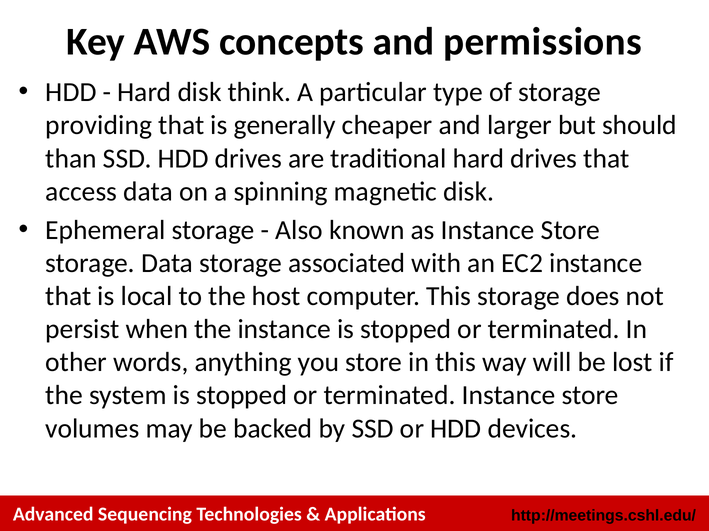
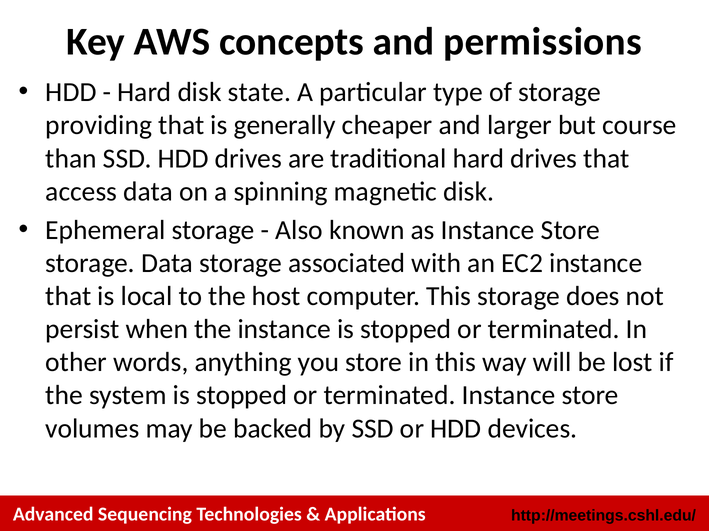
think: think -> state
should: should -> course
